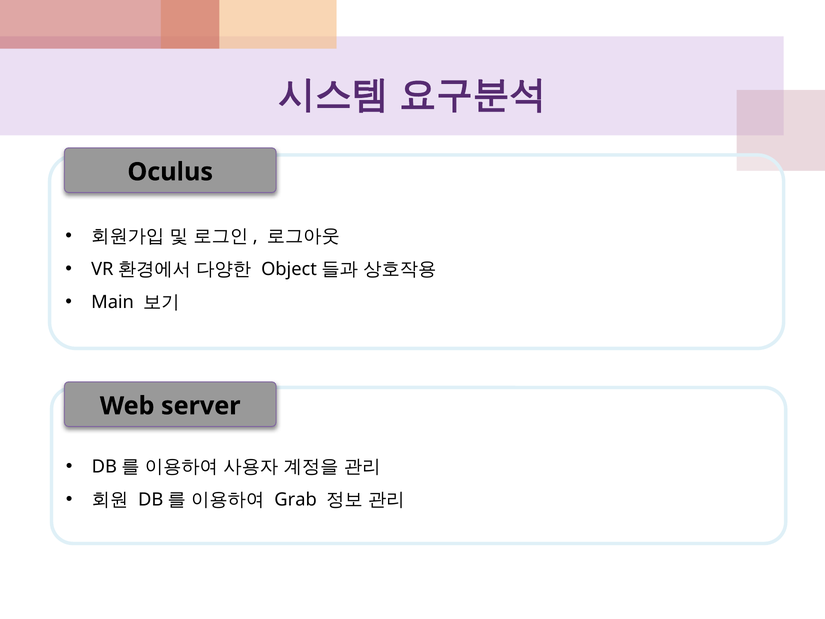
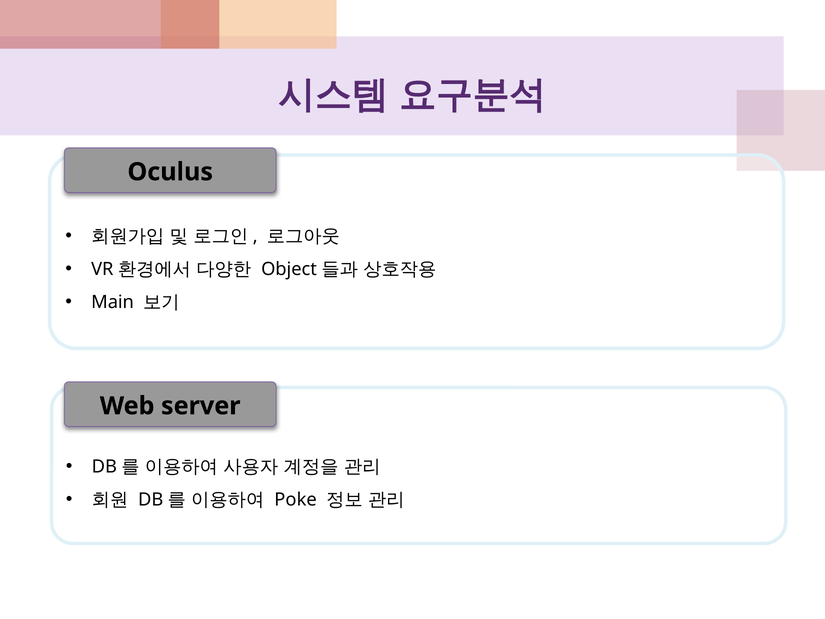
Grab: Grab -> Poke
